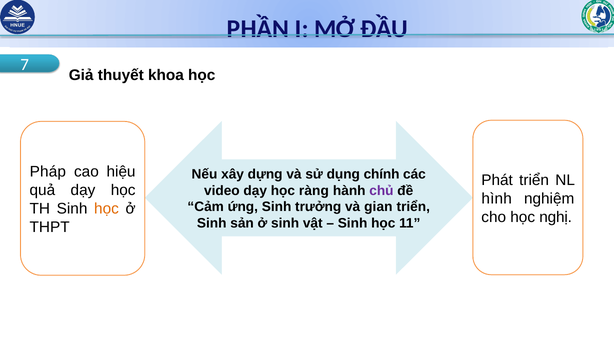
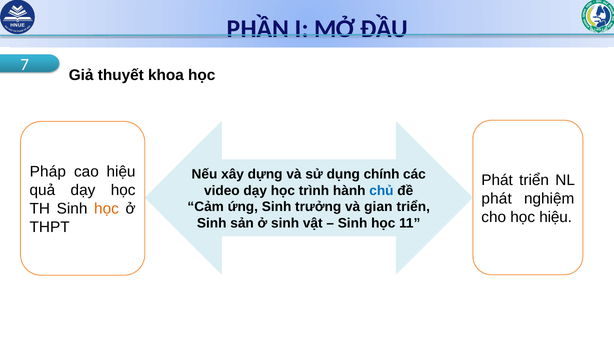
ràng: ràng -> trình
chủ colour: purple -> blue
hình at (497, 199): hình -> phát
học nghị: nghị -> hiệu
